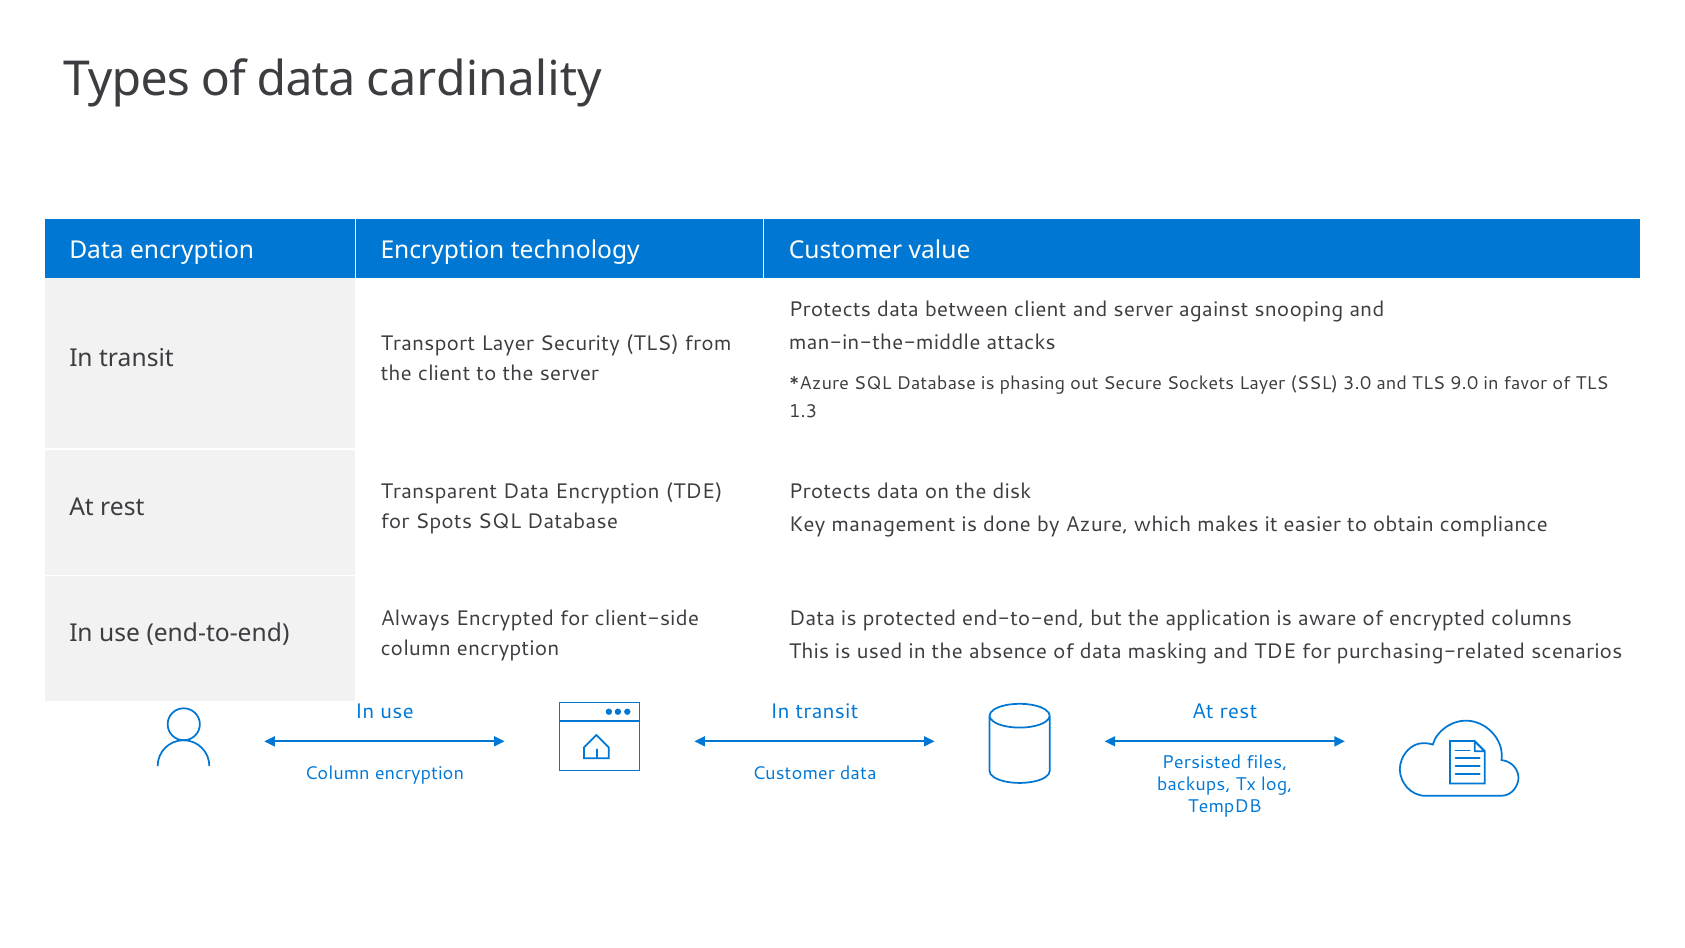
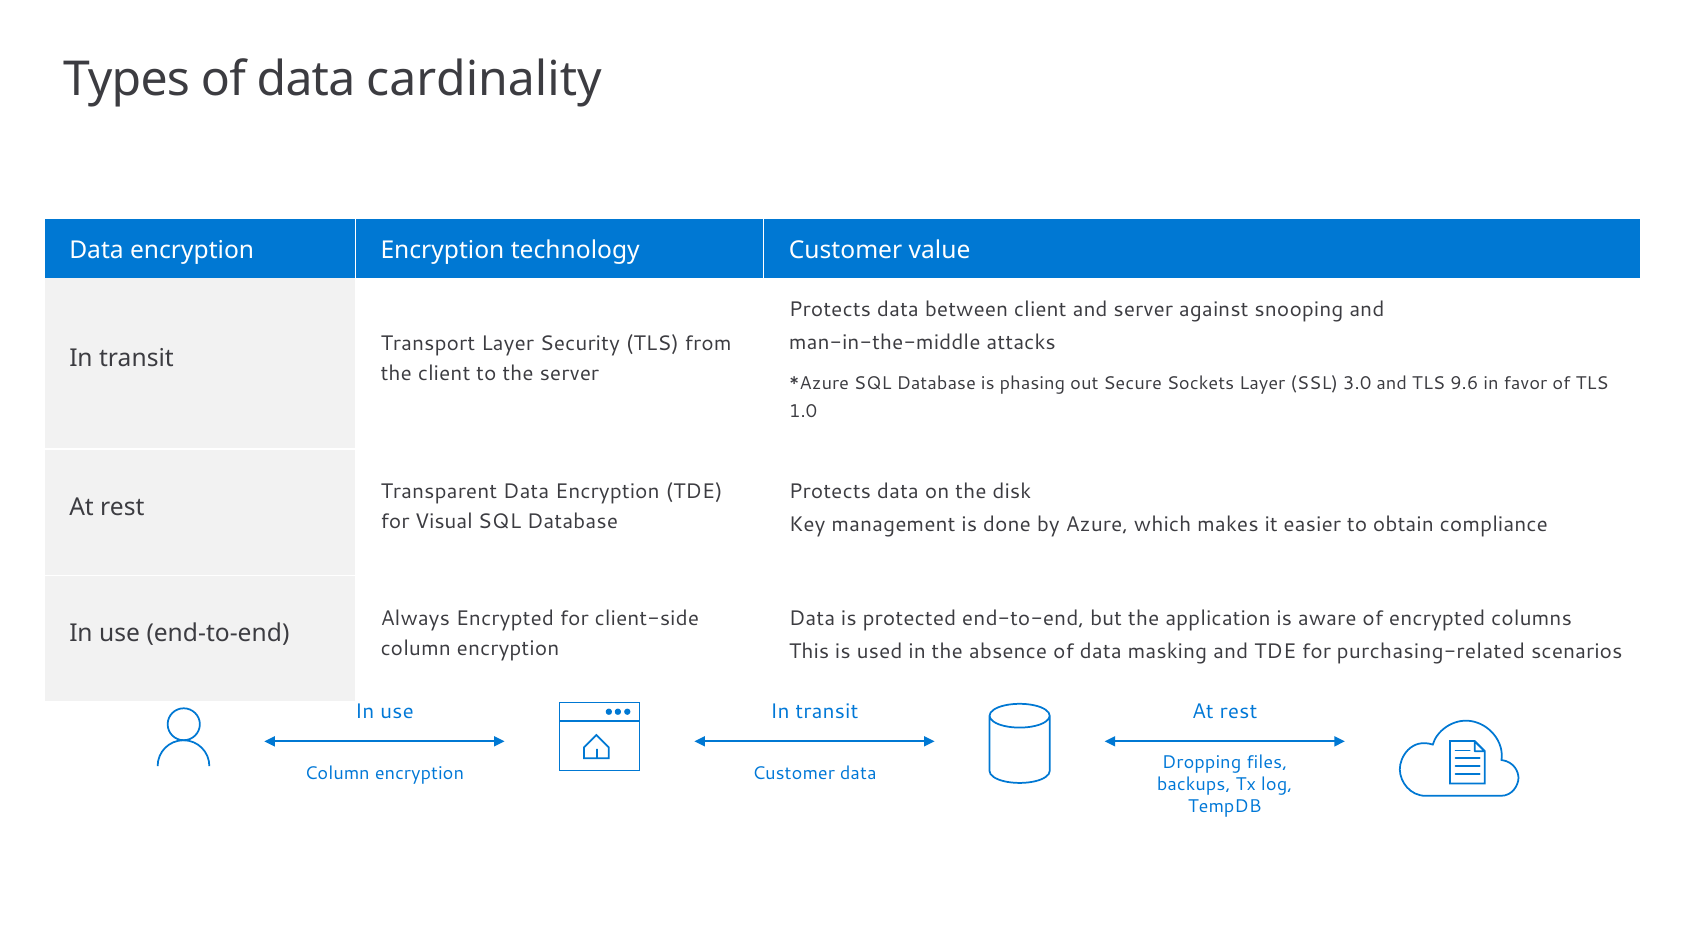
9.0: 9.0 -> 9.6
1.3: 1.3 -> 1.0
Spots: Spots -> Visual
Persisted: Persisted -> Dropping
